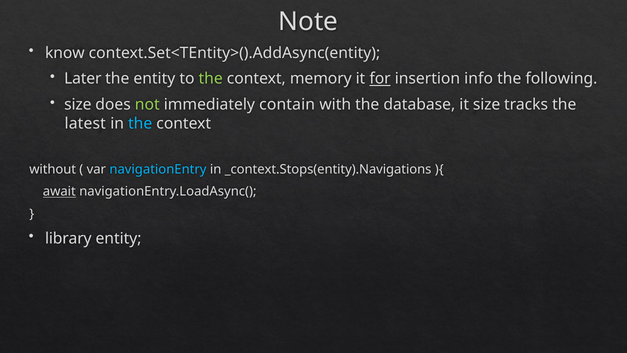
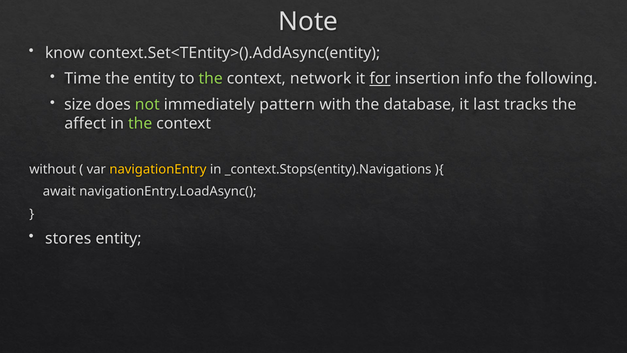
Later: Later -> Time
memory: memory -> network
contain: contain -> pattern
it size: size -> last
latest: latest -> affect
the at (140, 123) colour: light blue -> light green
navigationEntry colour: light blue -> yellow
await underline: present -> none
library: library -> stores
